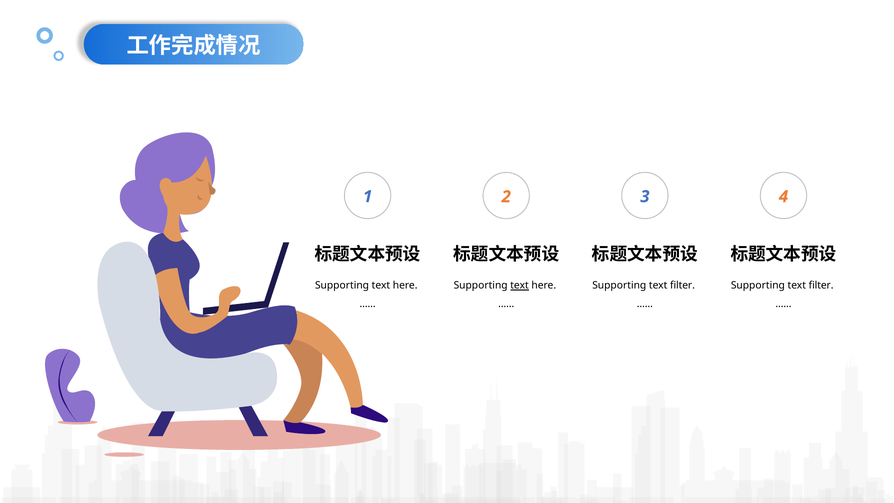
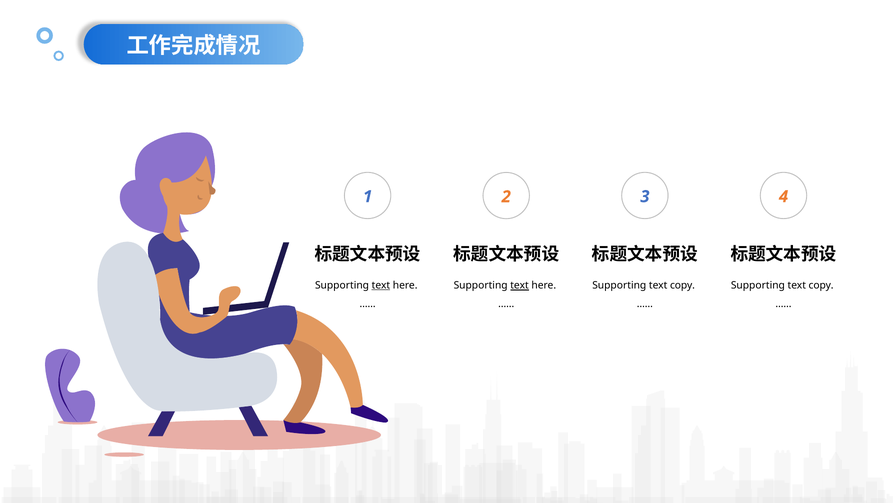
text at (381, 285) underline: none -> present
filter at (682, 285): filter -> copy
filter at (821, 285): filter -> copy
